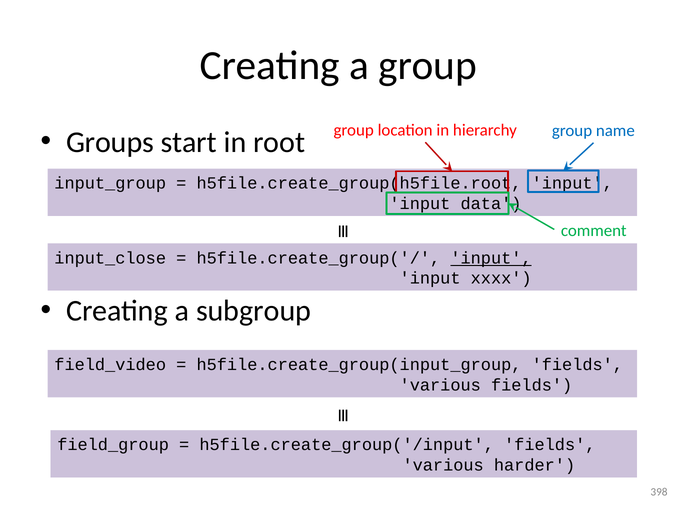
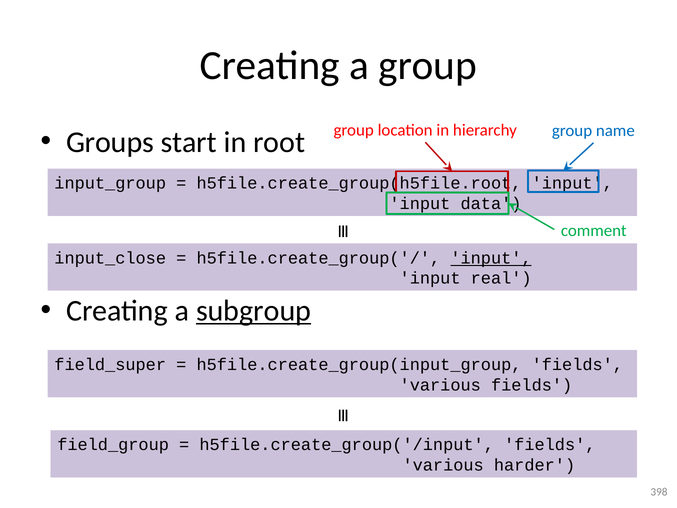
xxxx: xxxx -> real
subgroup underline: none -> present
field_video: field_video -> field_super
